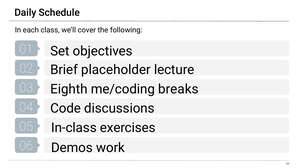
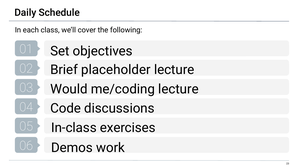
Eighth: Eighth -> Would
me/coding breaks: breaks -> lecture
